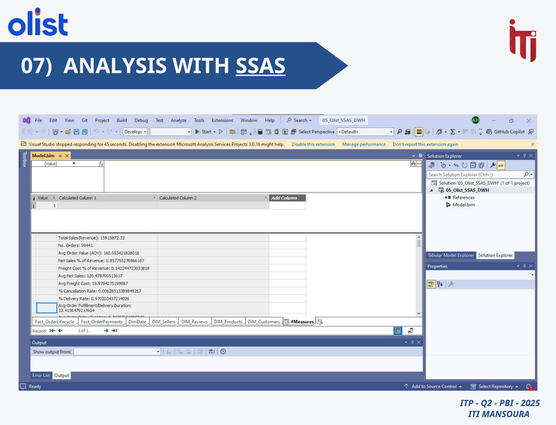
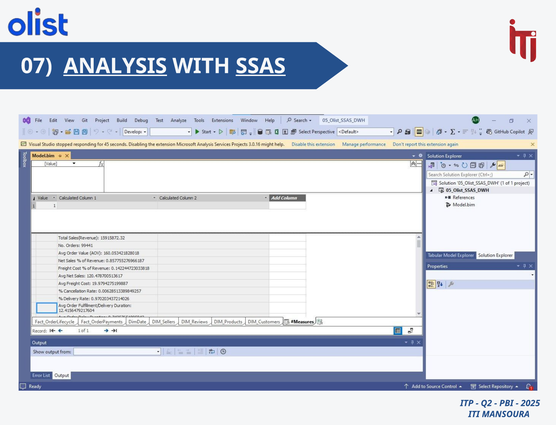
ANALYSIS underline: none -> present
